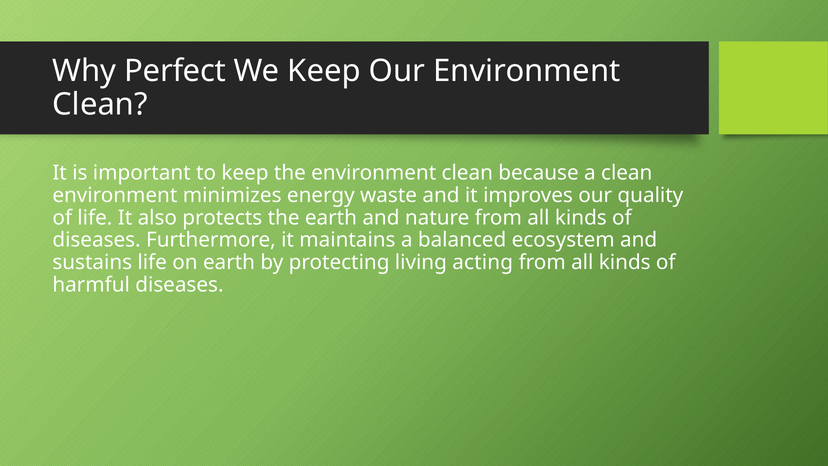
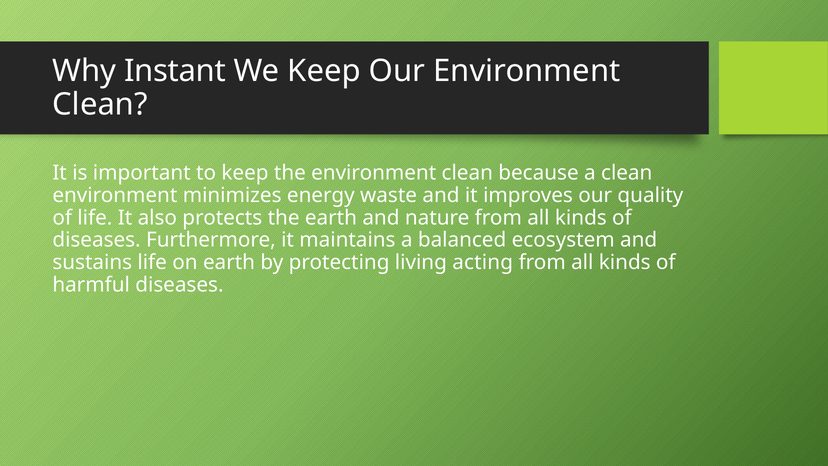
Perfect: Perfect -> Instant
